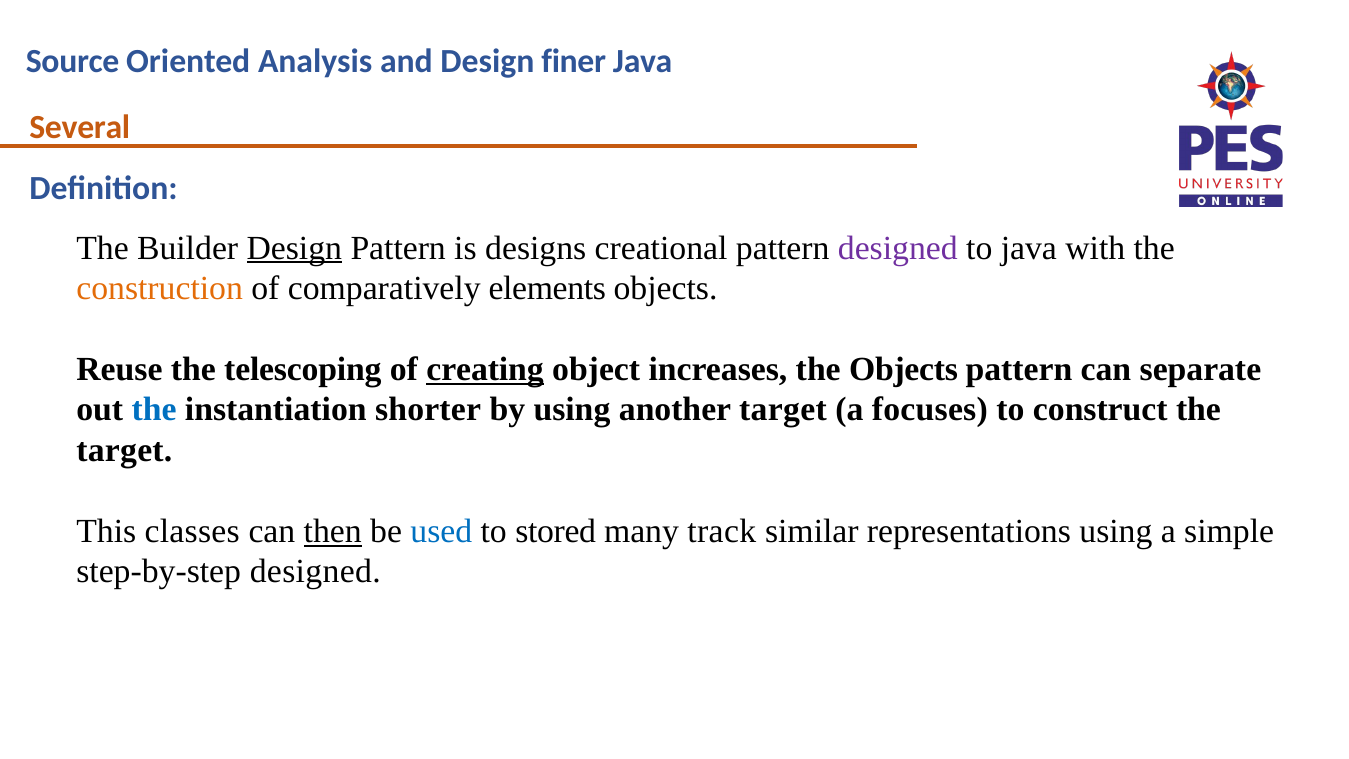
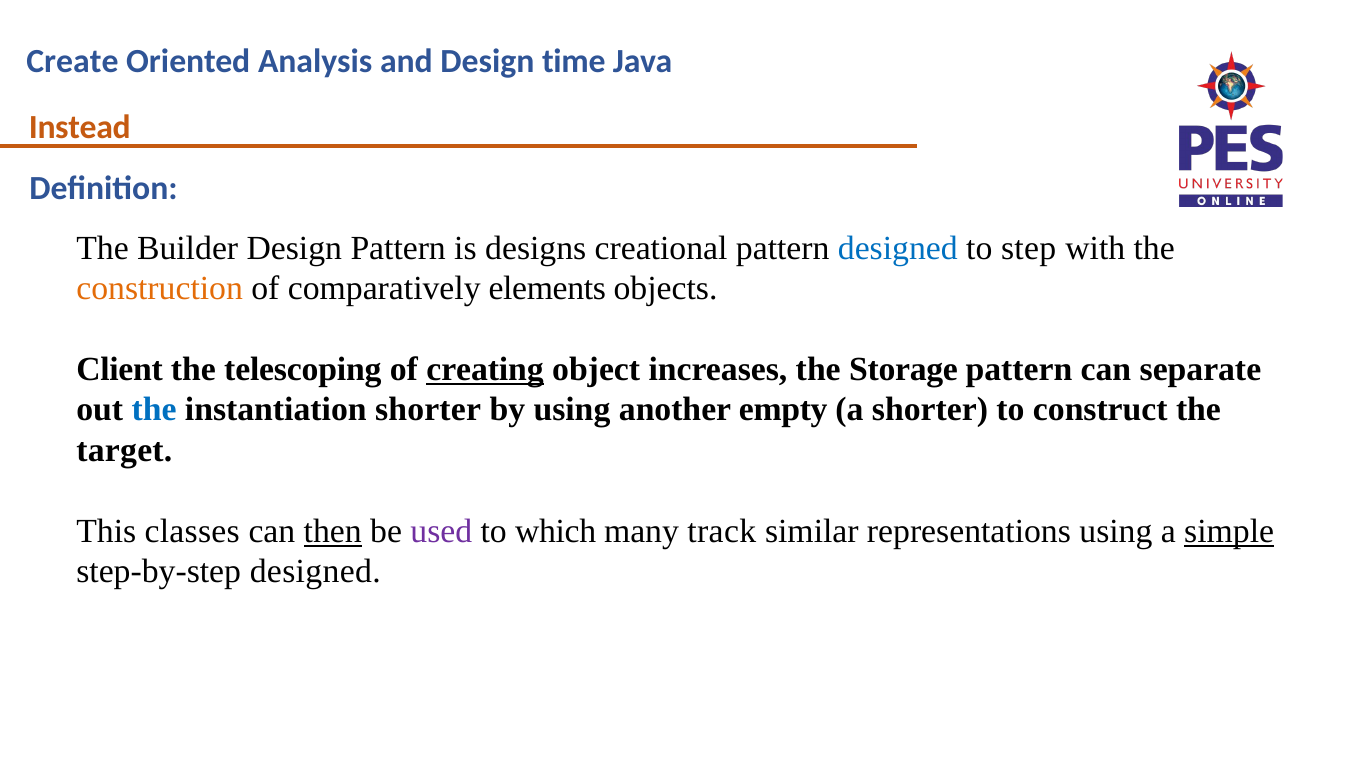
Source: Source -> Create
finer: finer -> time
Several: Several -> Instead
Design at (294, 248) underline: present -> none
designed at (898, 248) colour: purple -> blue
to java: java -> step
Reuse: Reuse -> Client
the Objects: Objects -> Storage
another target: target -> empty
a focuses: focuses -> shorter
used colour: blue -> purple
stored: stored -> which
simple underline: none -> present
